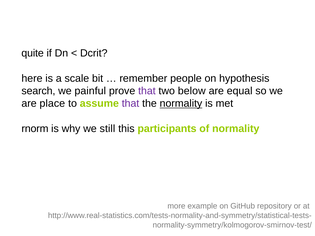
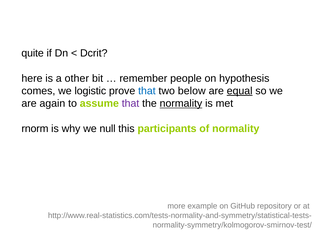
scale: scale -> other
search: search -> comes
painful: painful -> logistic
that at (147, 91) colour: purple -> blue
equal underline: none -> present
place: place -> again
still: still -> null
